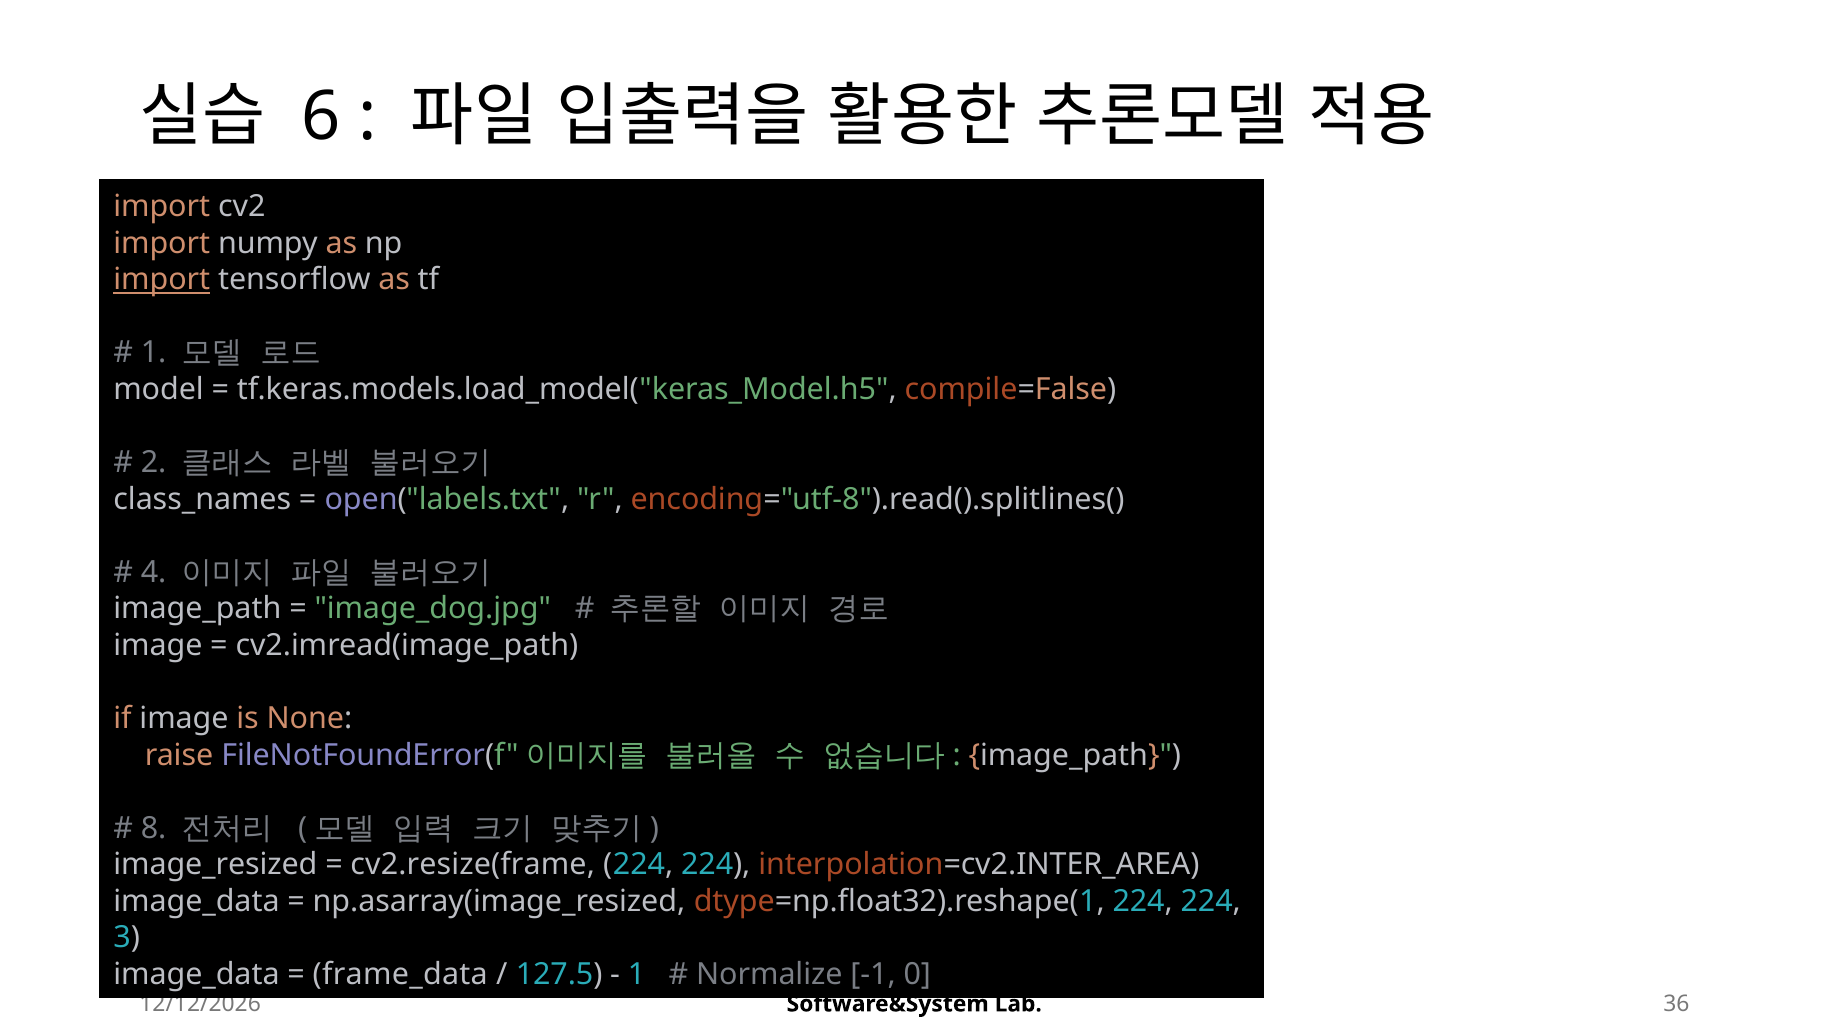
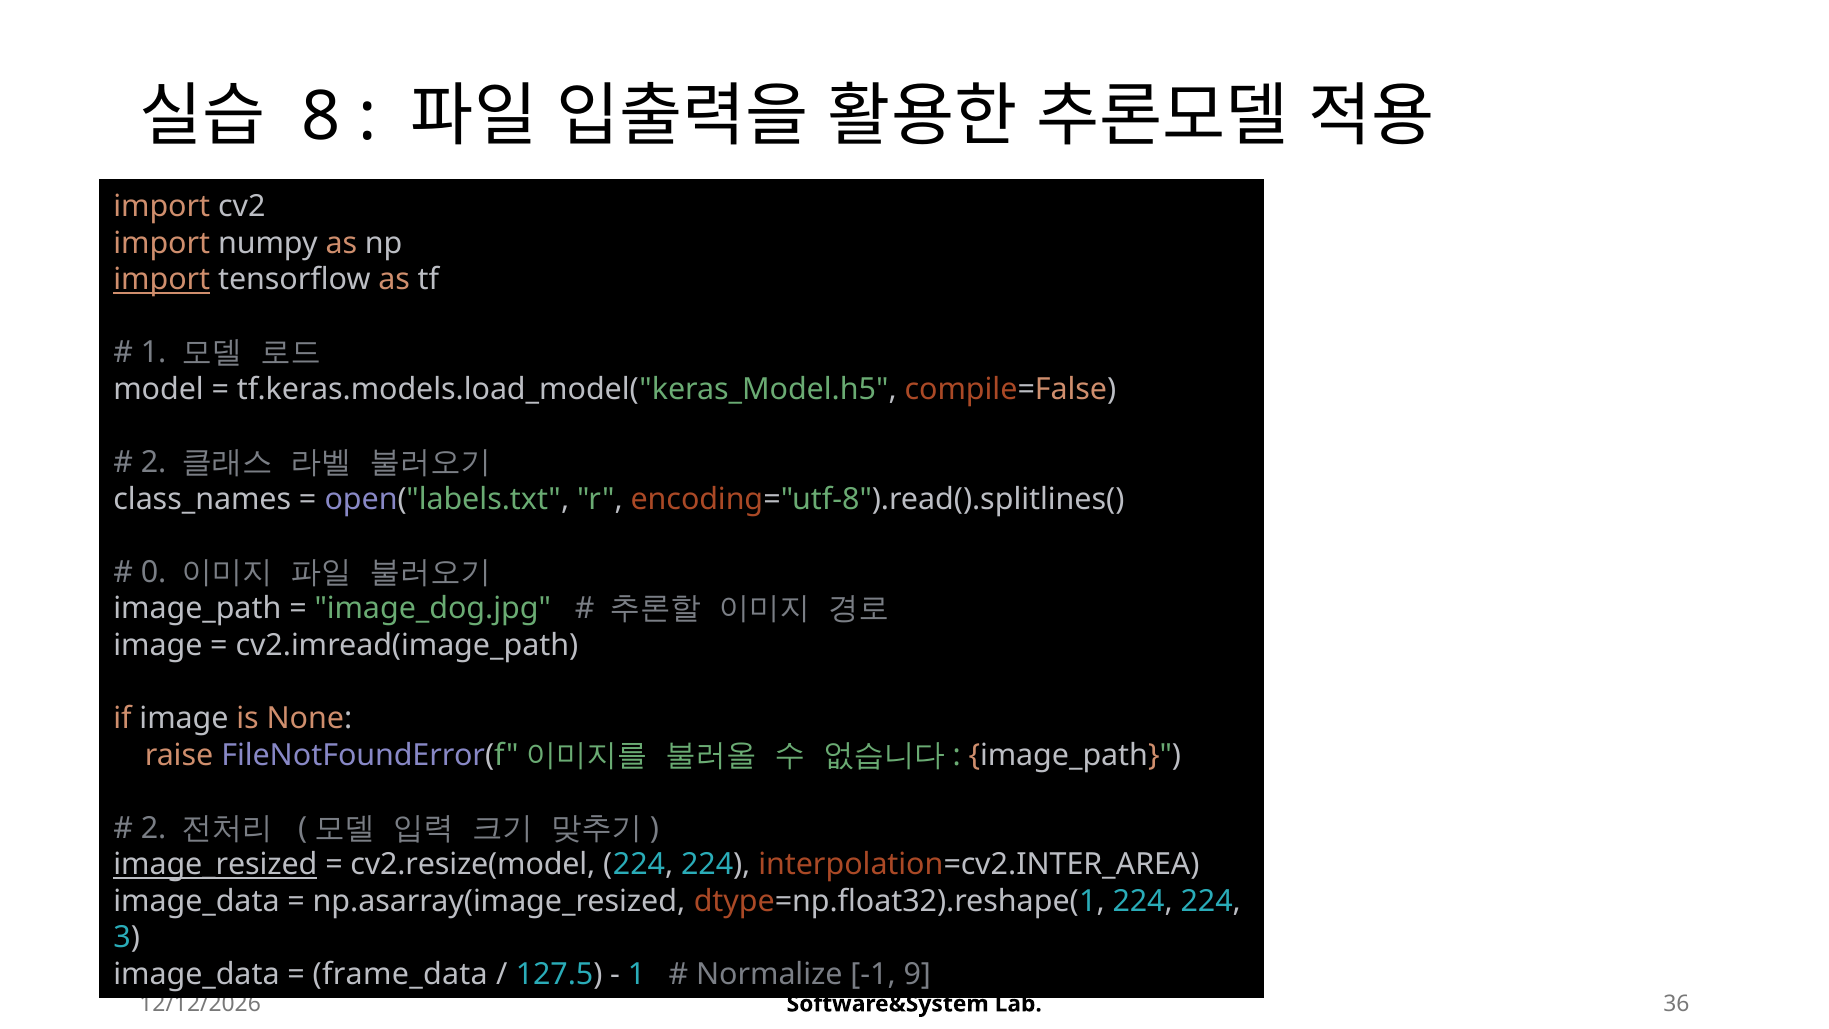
6: 6 -> 8
4: 4 -> 0
8 at (154, 828): 8 -> 2
image_resized underline: none -> present
cv2.resize(frame: cv2.resize(frame -> cv2.resize(model
0: 0 -> 9
